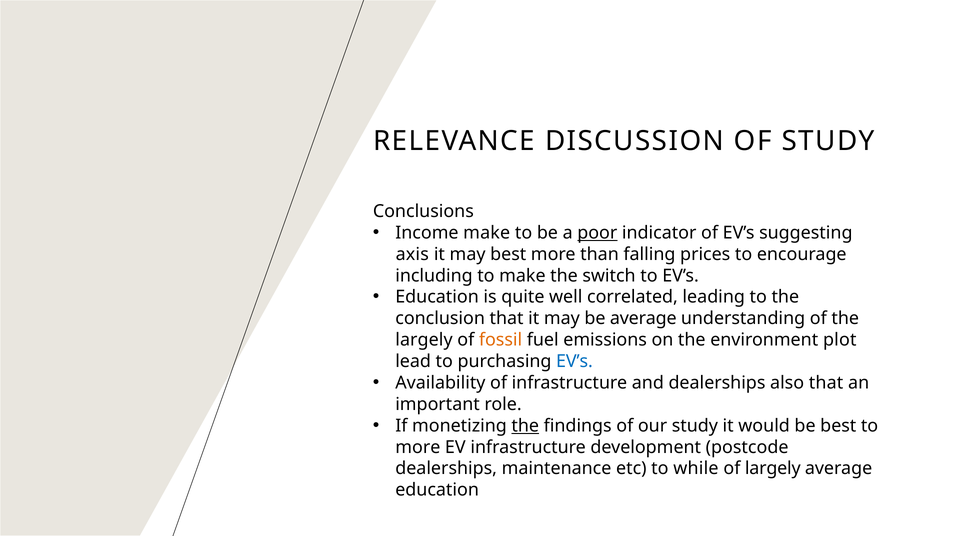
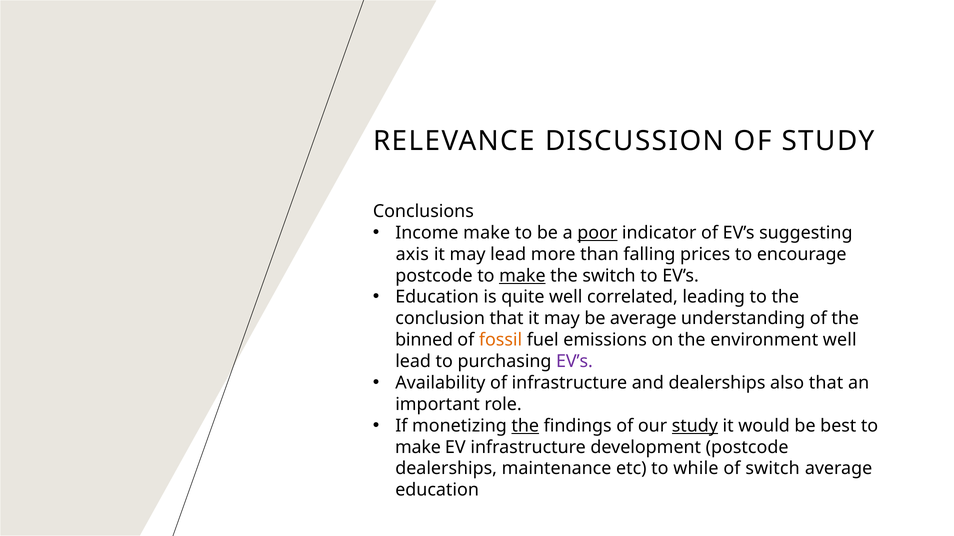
may best: best -> lead
including at (434, 276): including -> postcode
make at (522, 276) underline: none -> present
largely at (424, 340): largely -> binned
environment plot: plot -> well
EV’s at (574, 362) colour: blue -> purple
study at (695, 426) underline: none -> present
more at (418, 448): more -> make
of largely: largely -> switch
